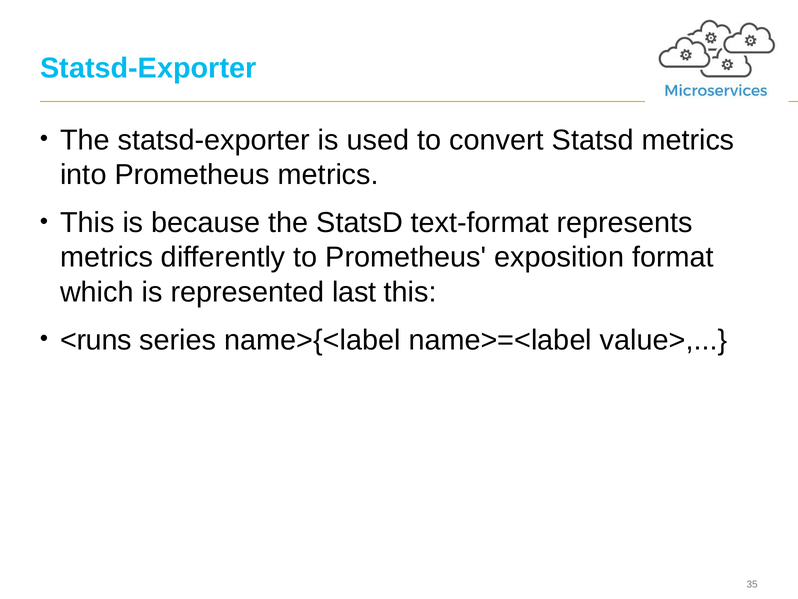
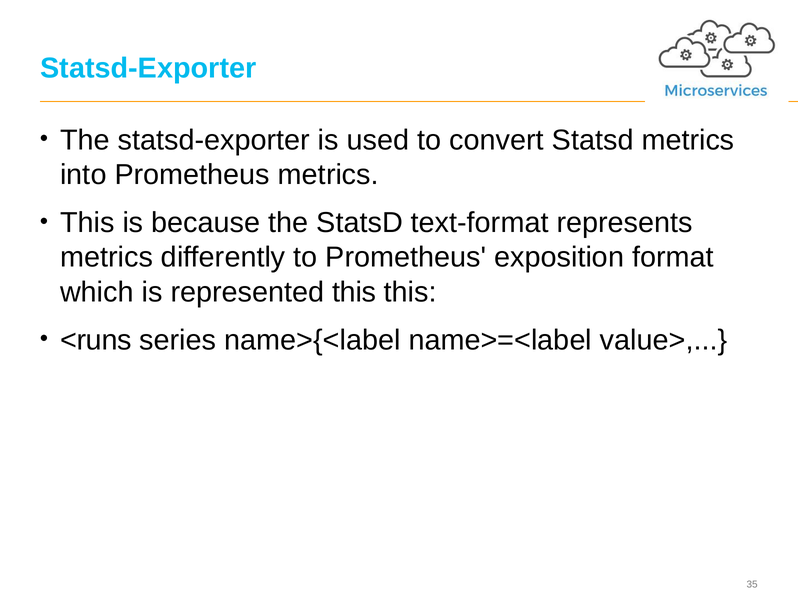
represented last: last -> this
